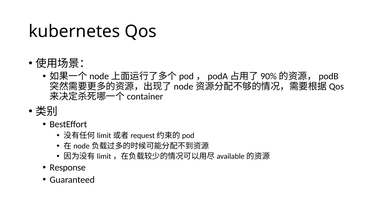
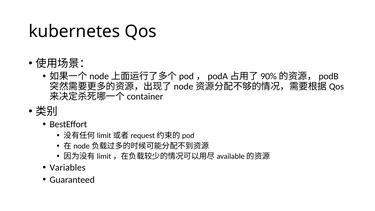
Response: Response -> Variables
